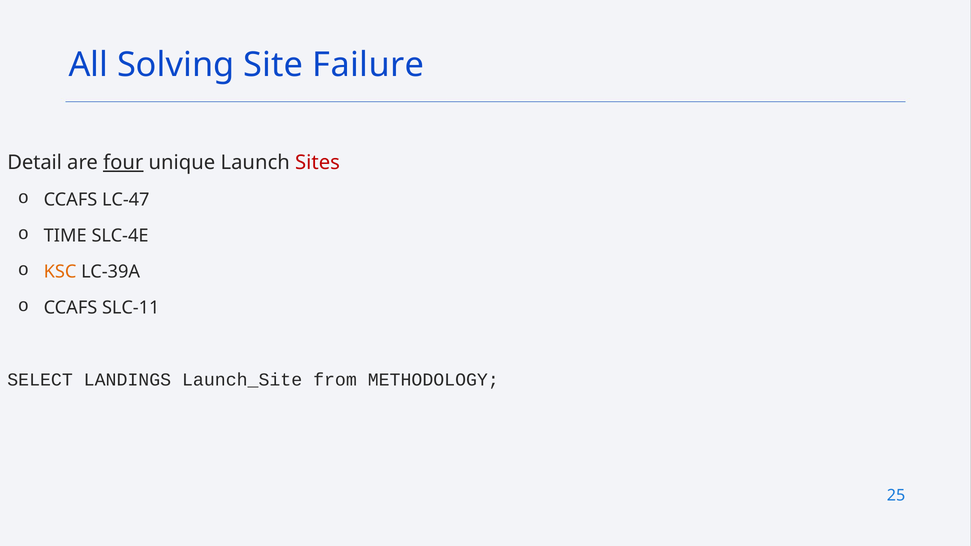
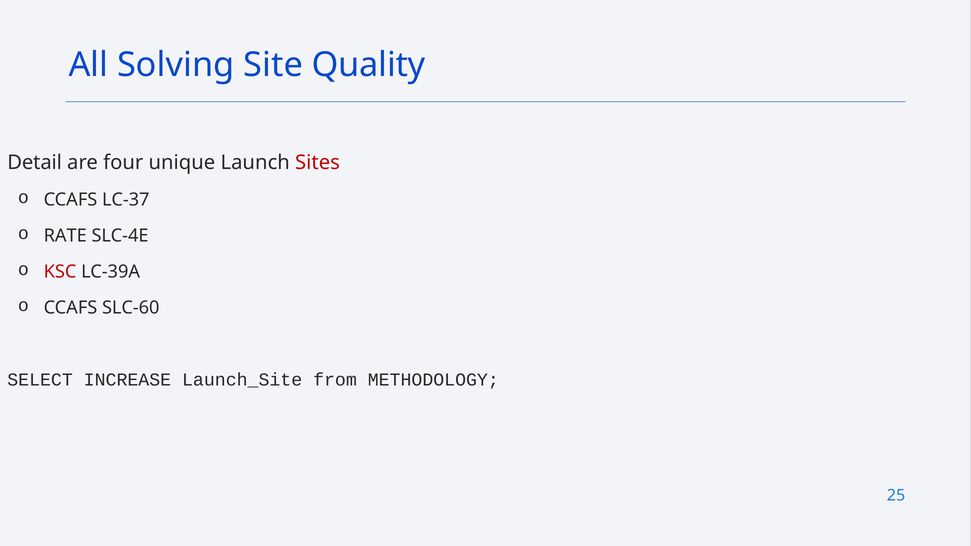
Failure: Failure -> Quality
four underline: present -> none
LC-47: LC-47 -> LC-37
TIME: TIME -> RATE
KSC colour: orange -> red
SLC-11: SLC-11 -> SLC-60
LANDINGS: LANDINGS -> INCREASE
